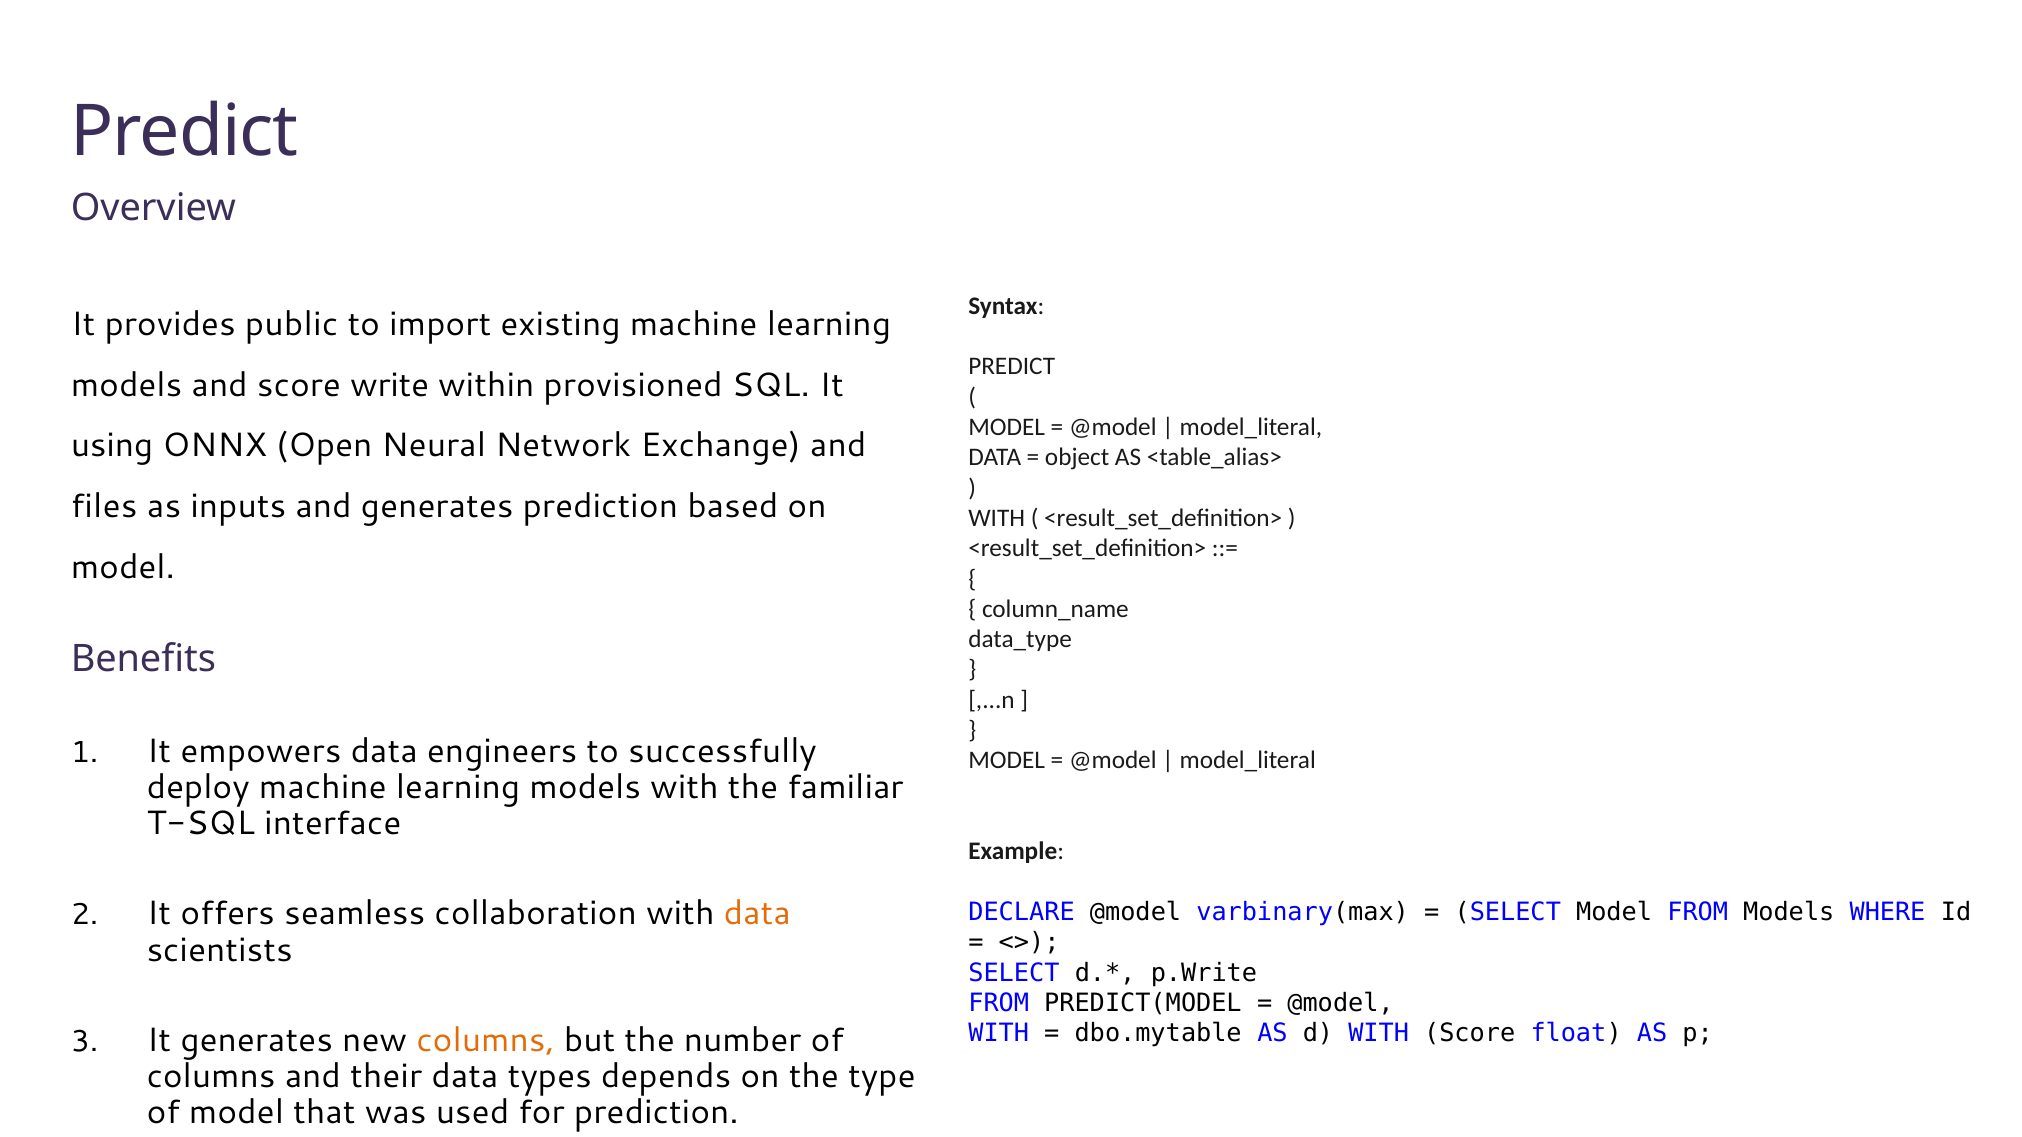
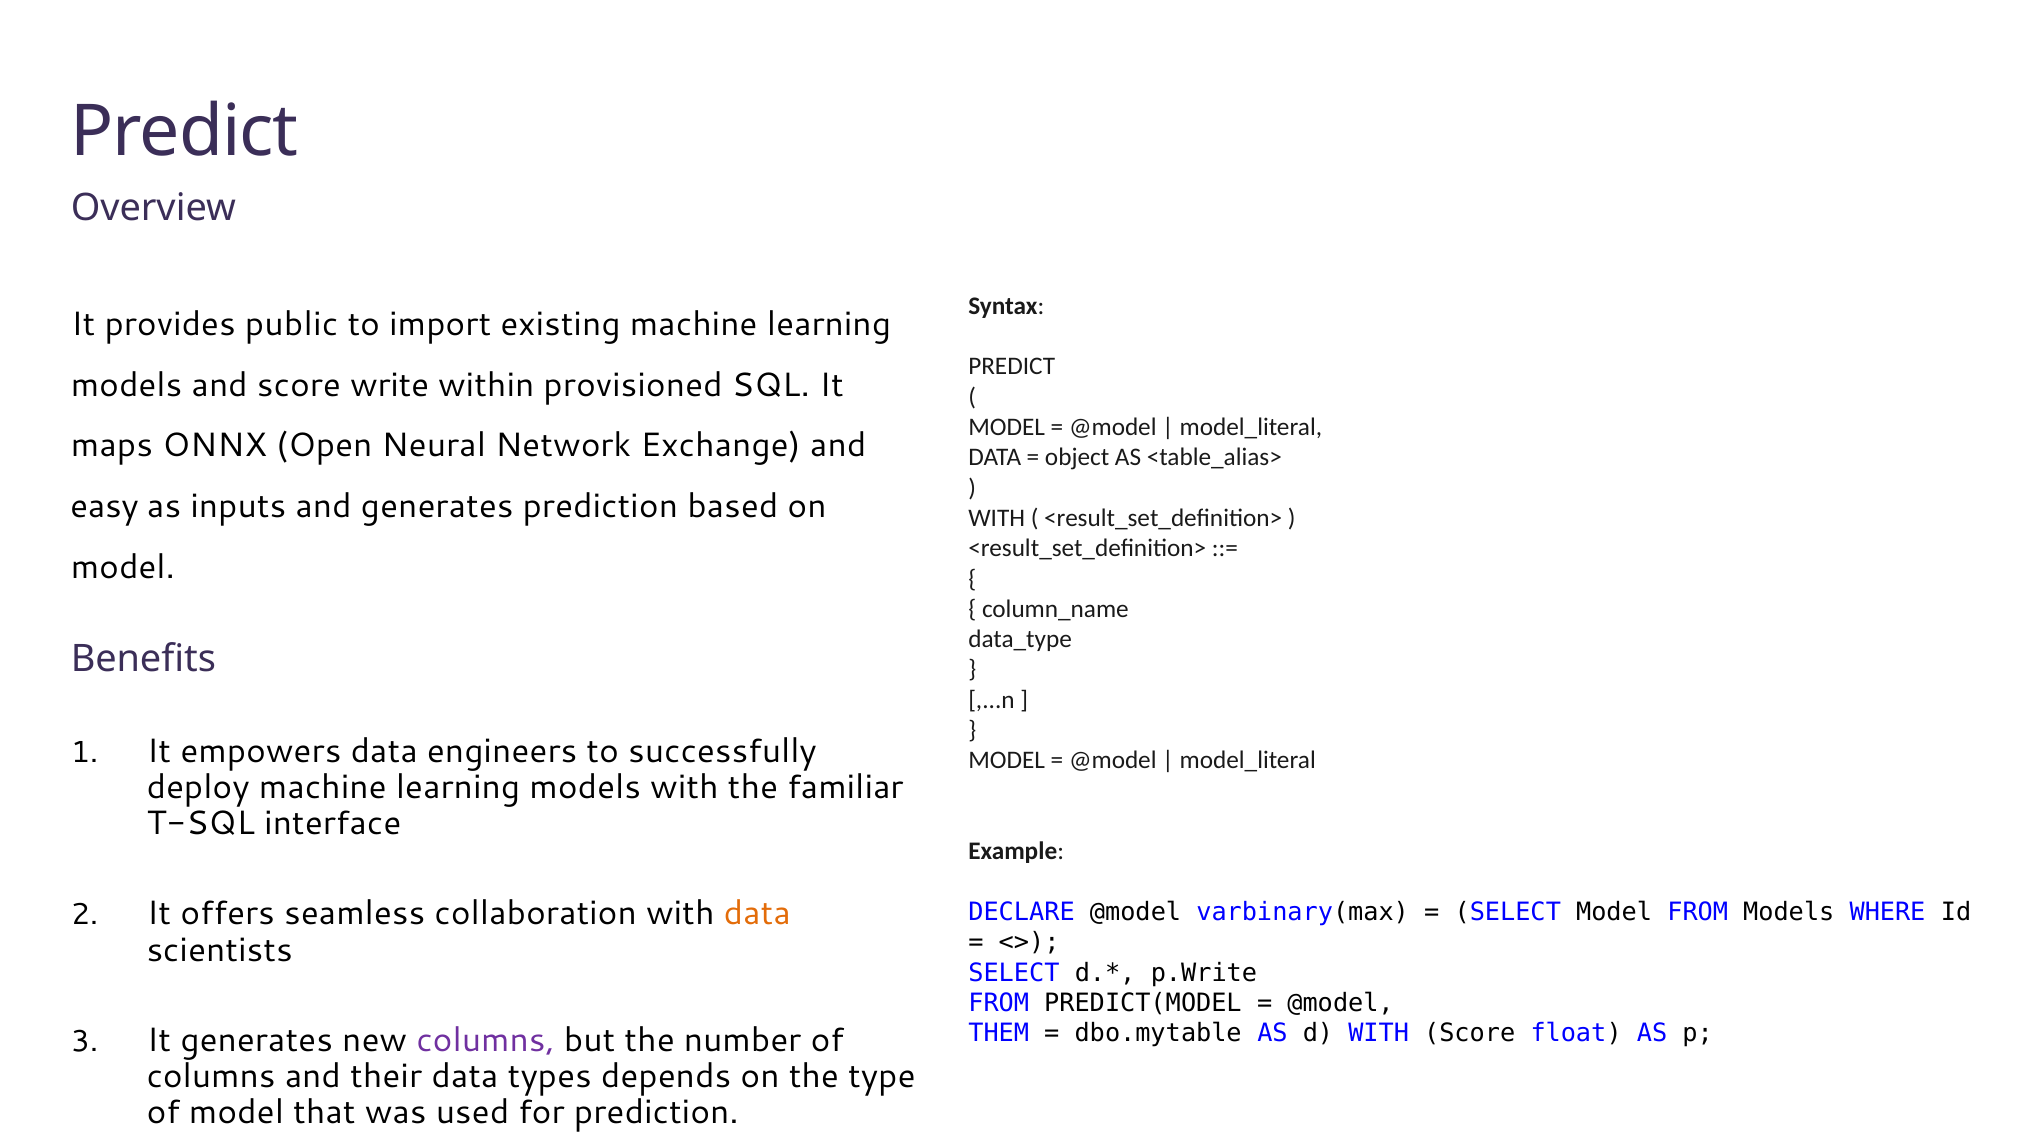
using: using -> maps
files: files -> easy
WITH at (999, 1034): WITH -> THEM
columns at (486, 1040) colour: orange -> purple
